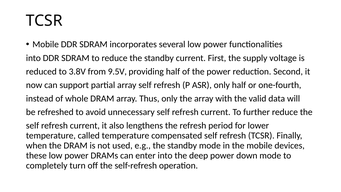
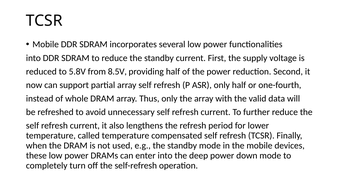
3.8V: 3.8V -> 5.8V
9.5V: 9.5V -> 8.5V
